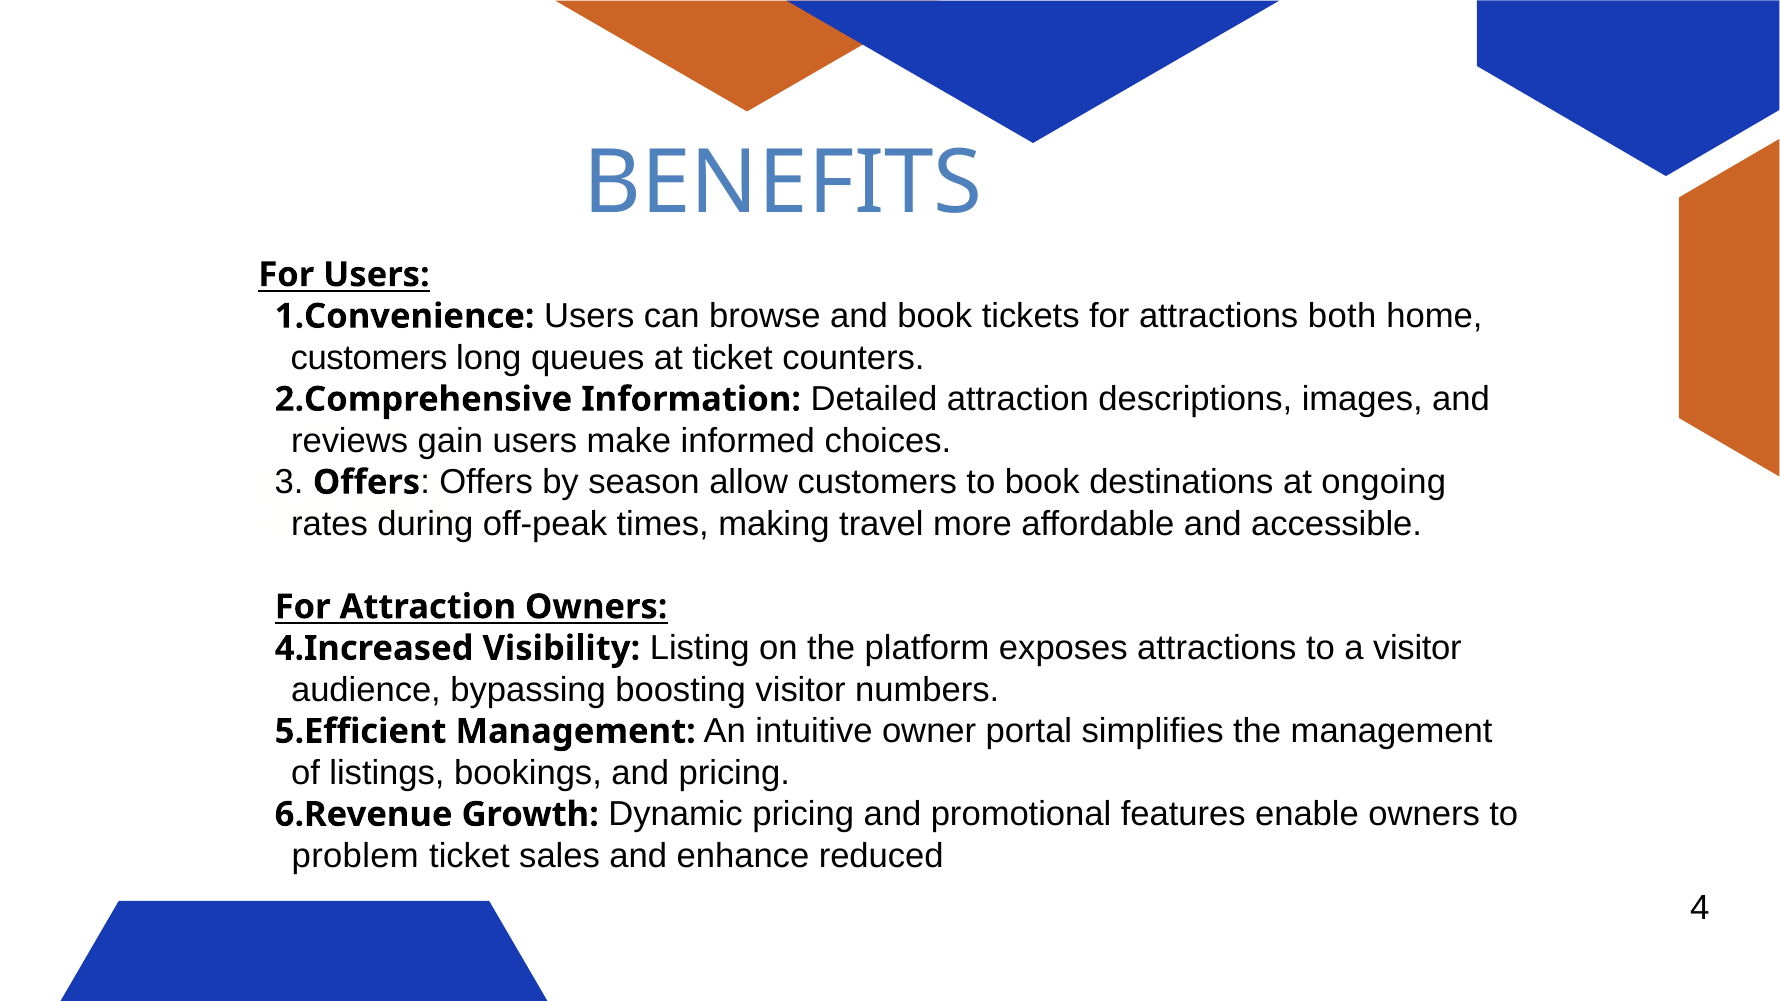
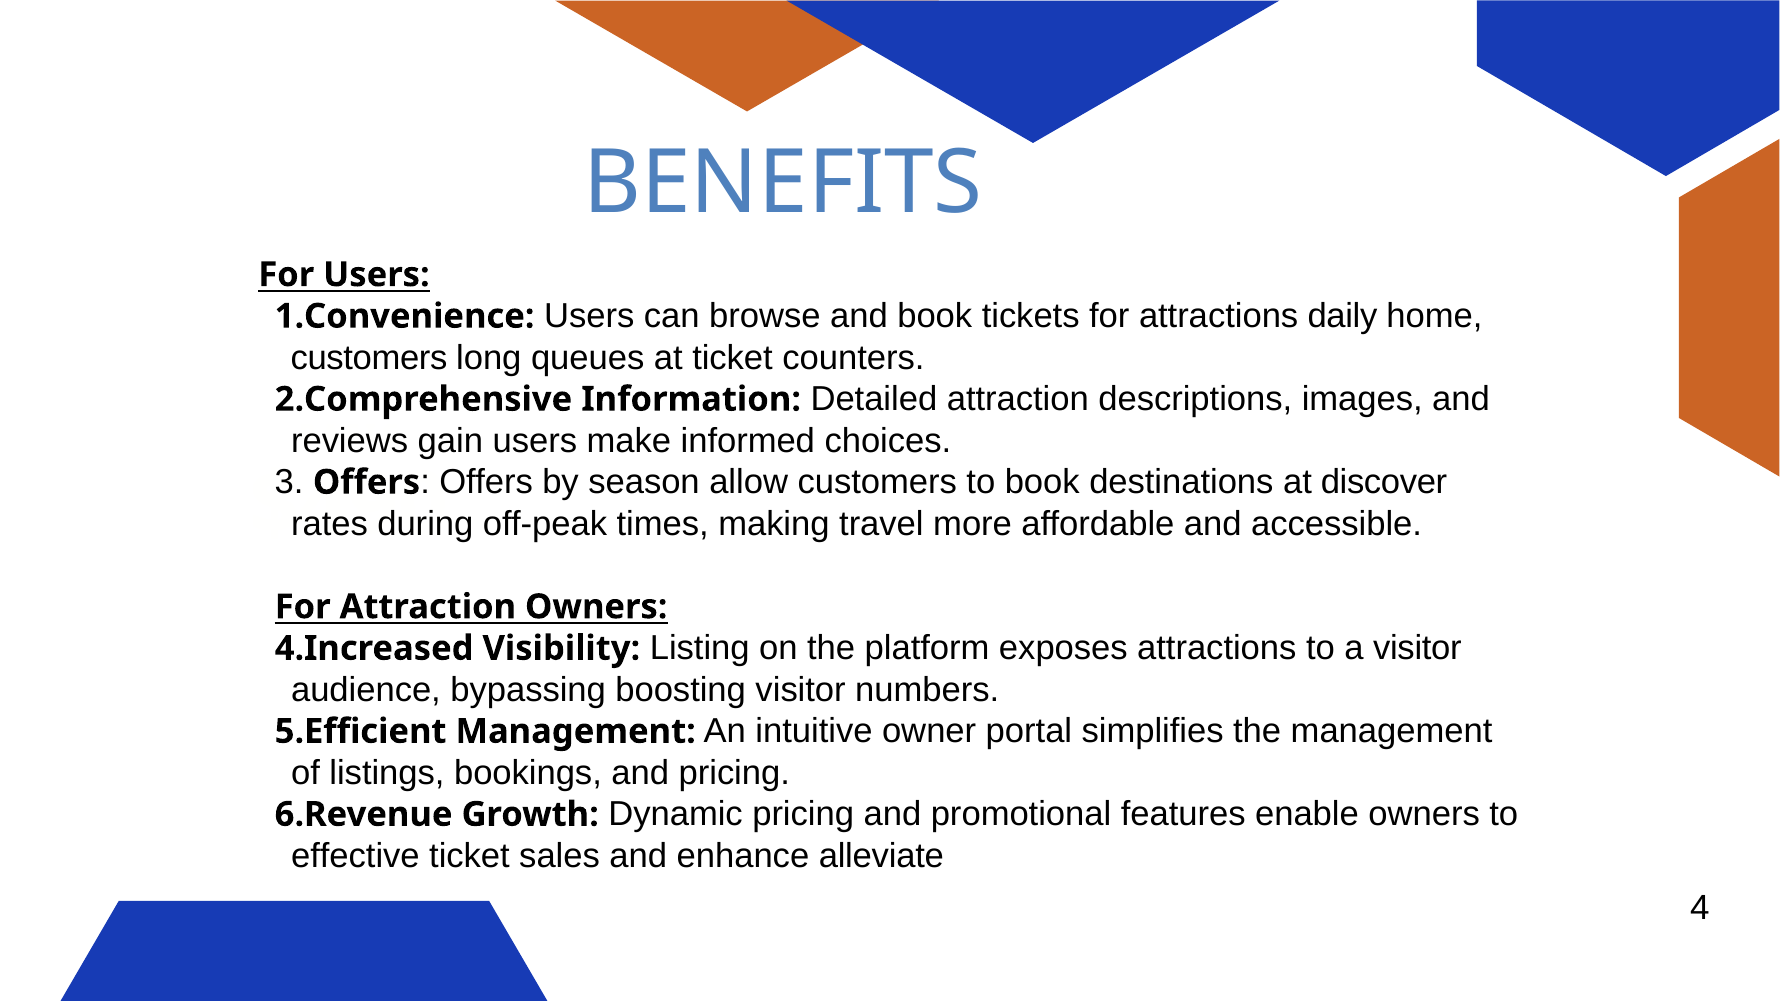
both: both -> daily
ongoing: ongoing -> discover
problem: problem -> effective
reduced: reduced -> alleviate
